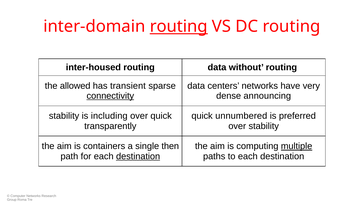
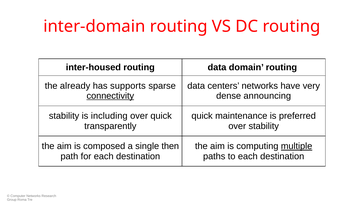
routing at (179, 26) underline: present -> none
without: without -> domain
allowed: allowed -> already
transient: transient -> supports
unnumbered: unnumbered -> maintenance
containers: containers -> composed
destination at (138, 156) underline: present -> none
